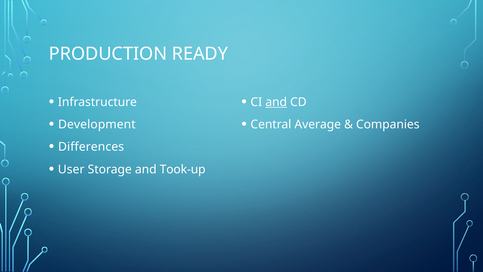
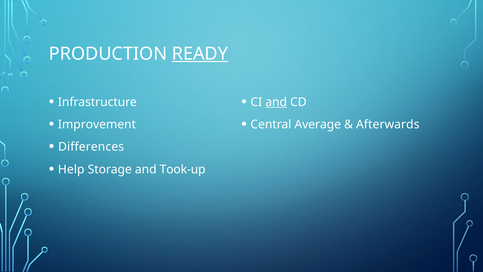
READY underline: none -> present
Development: Development -> Improvement
Companies: Companies -> Afterwards
User: User -> Help
